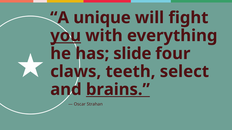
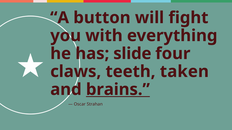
unique: unique -> button
you underline: present -> none
select: select -> taken
